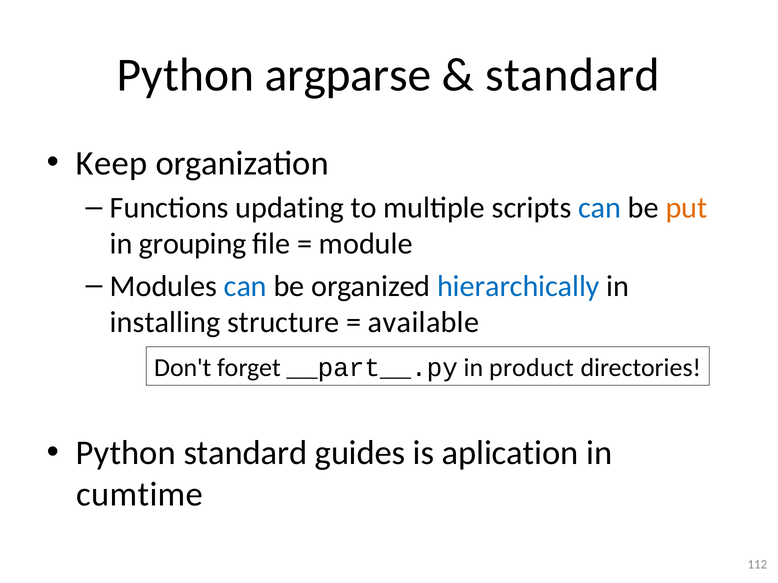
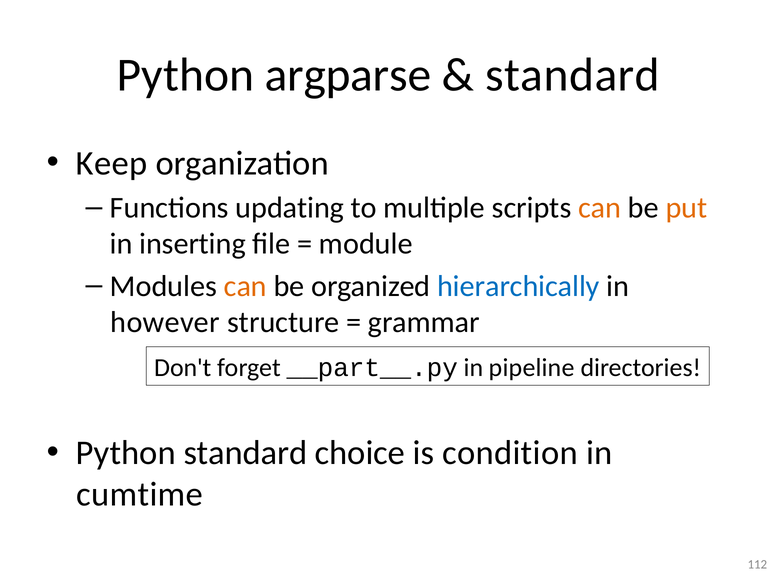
can at (600, 208) colour: blue -> orange
grouping: grouping -> inserting
can at (245, 286) colour: blue -> orange
installing: installing -> however
available: available -> grammar
product: product -> pipeline
guides: guides -> choice
aplication: aplication -> condition
